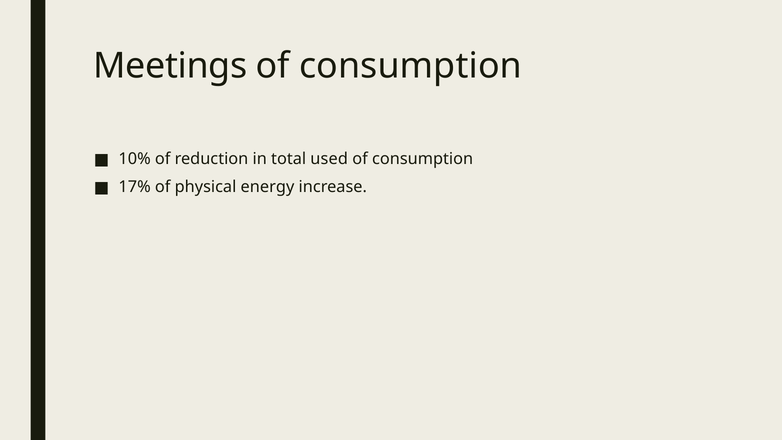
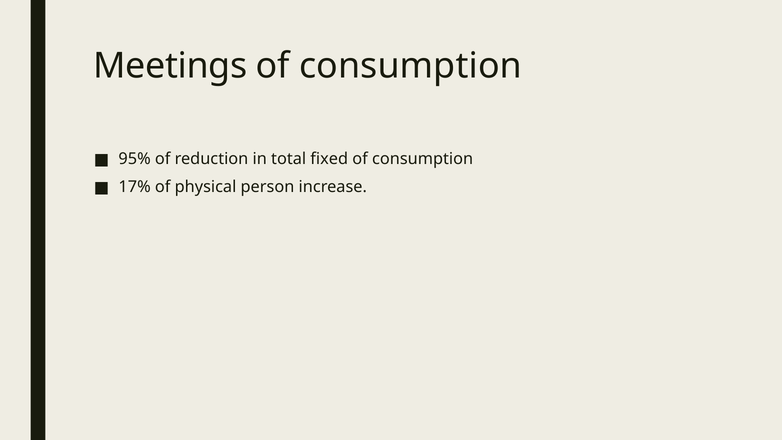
10%: 10% -> 95%
used: used -> fixed
energy: energy -> person
